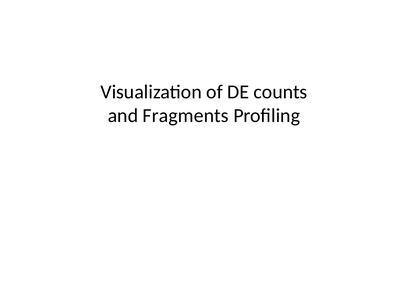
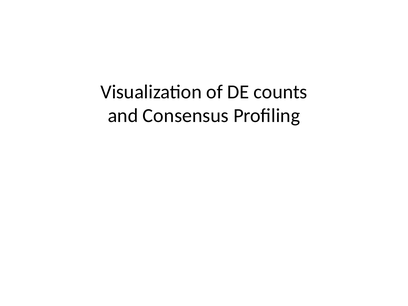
Fragments: Fragments -> Consensus
